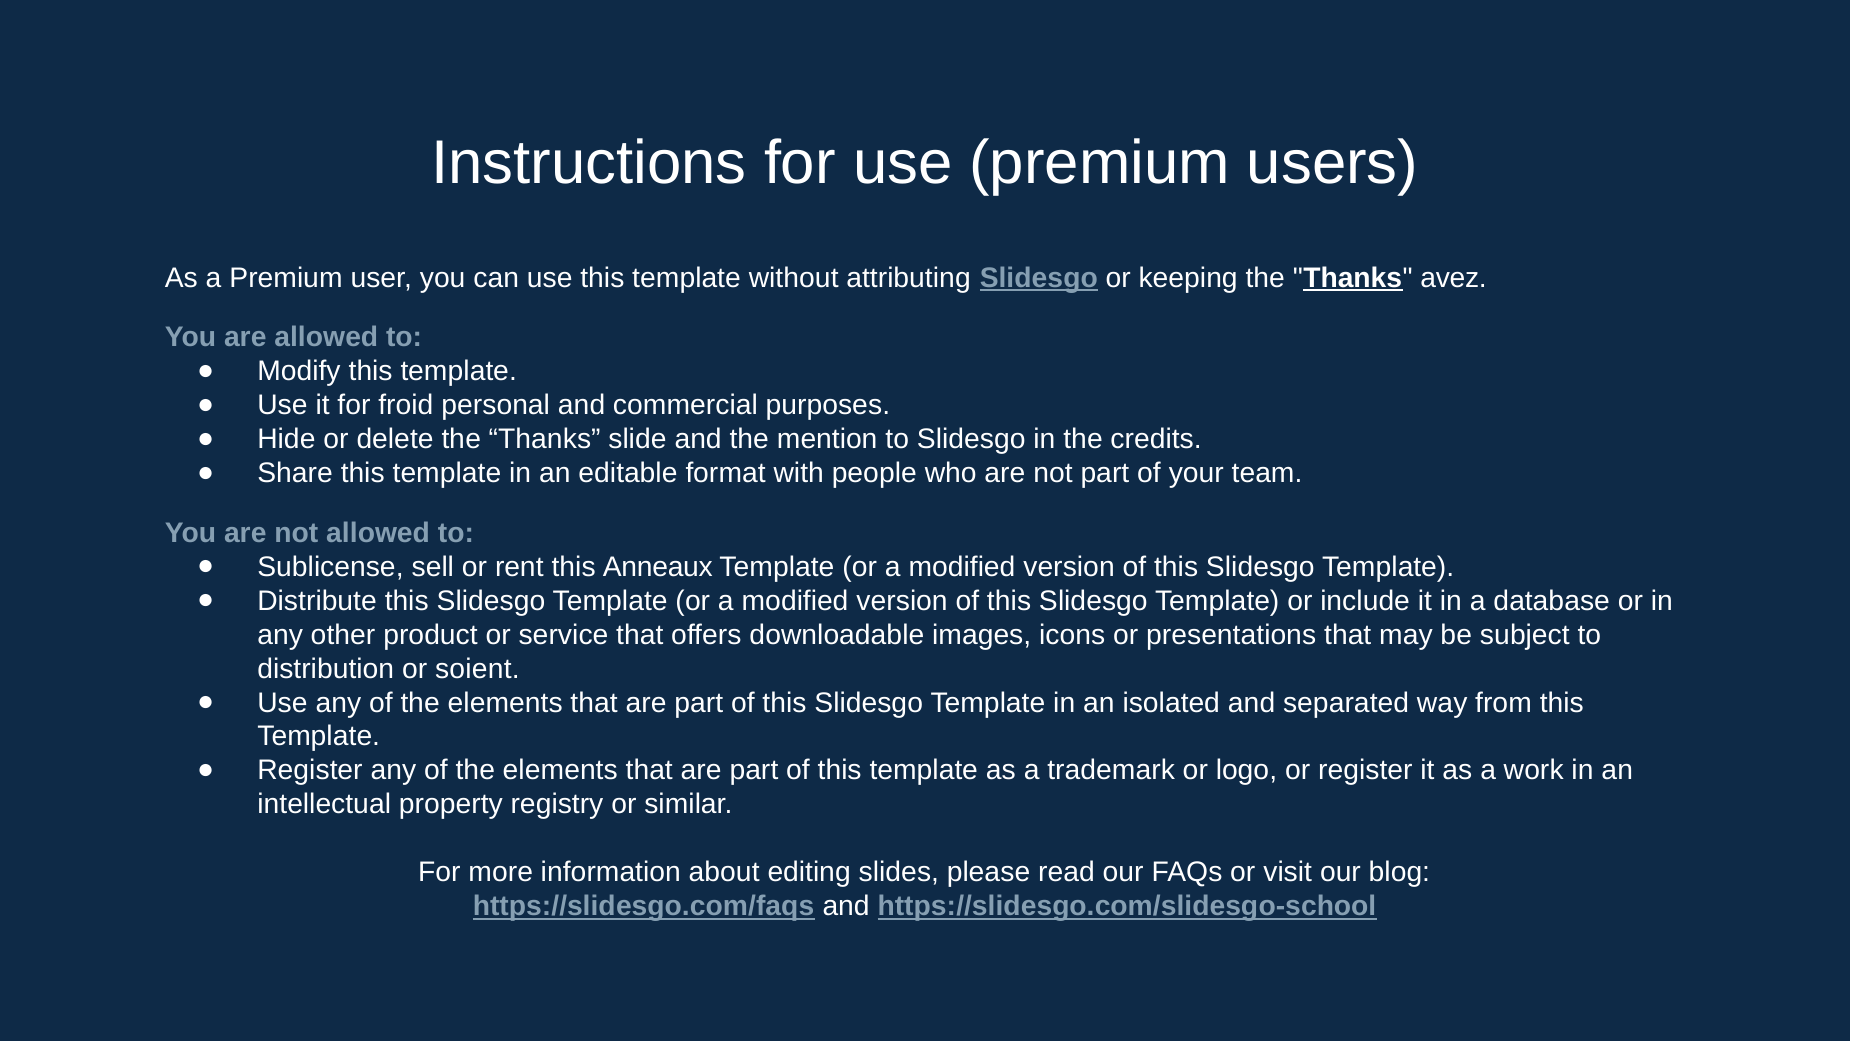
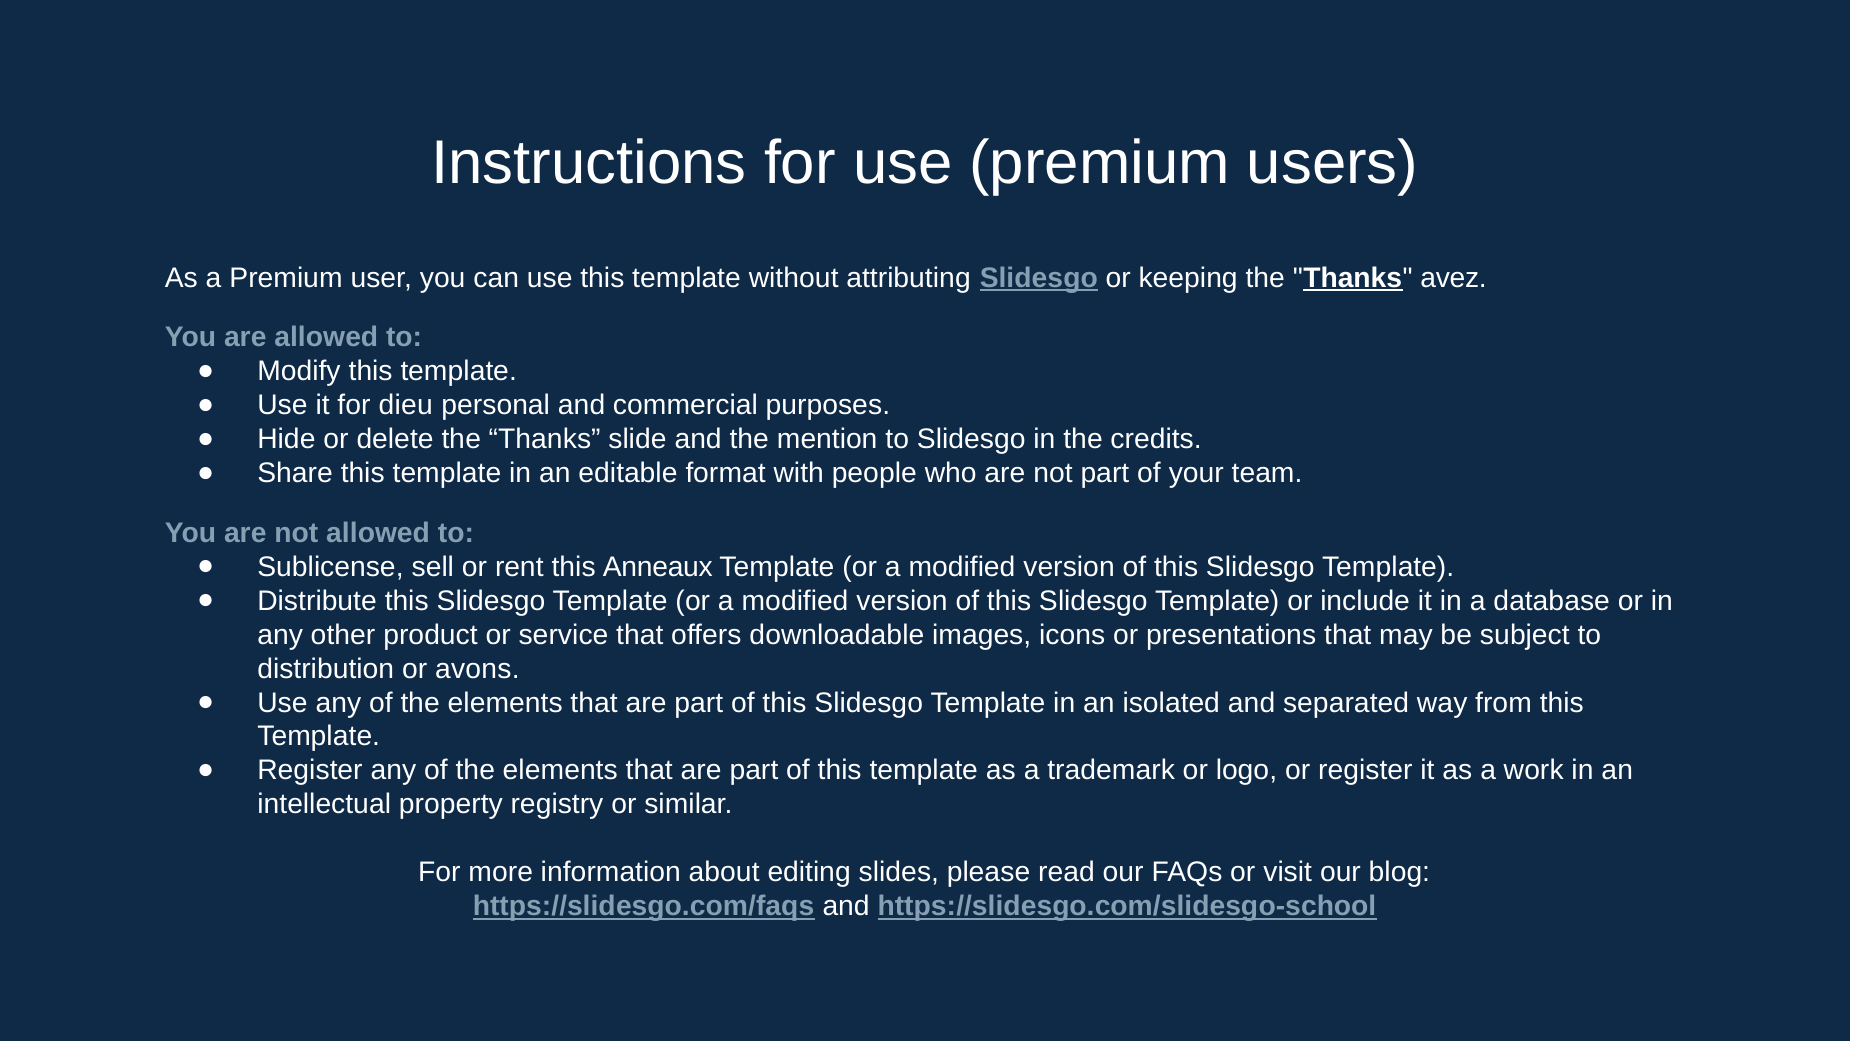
froid: froid -> dieu
soient: soient -> avons
